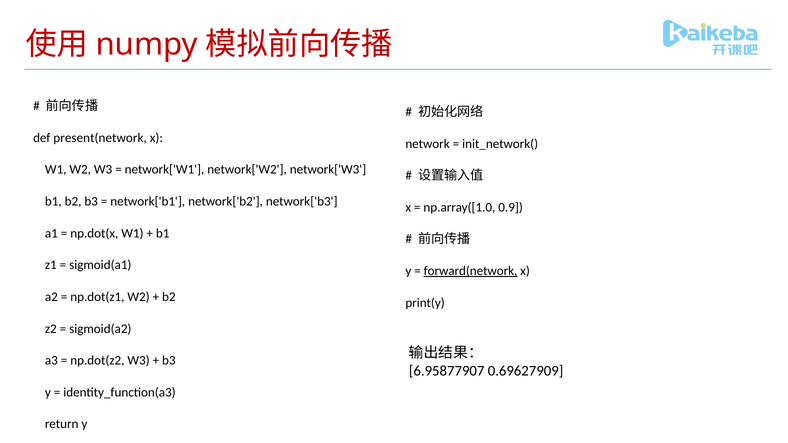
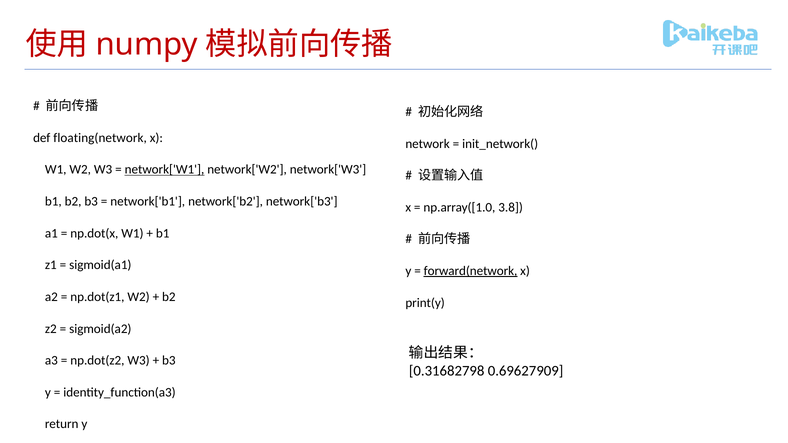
present(network: present(network -> floating(network
network['W1 underline: none -> present
0.9: 0.9 -> 3.8
6.95877907: 6.95877907 -> 0.31682798
